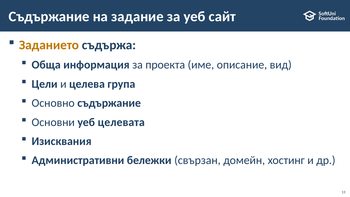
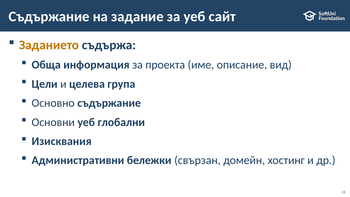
целевата: целевата -> глобални
